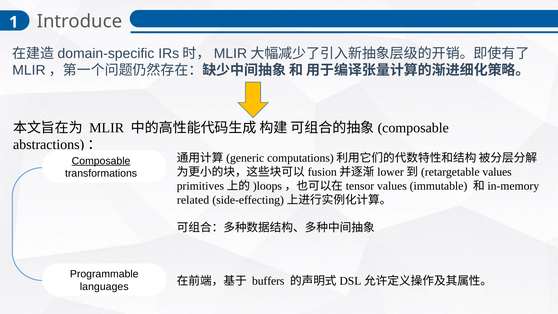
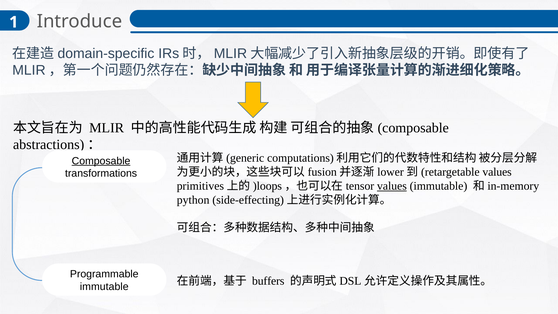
values at (392, 186) underline: none -> present
related: related -> python
languages at (104, 286): languages -> immutable
